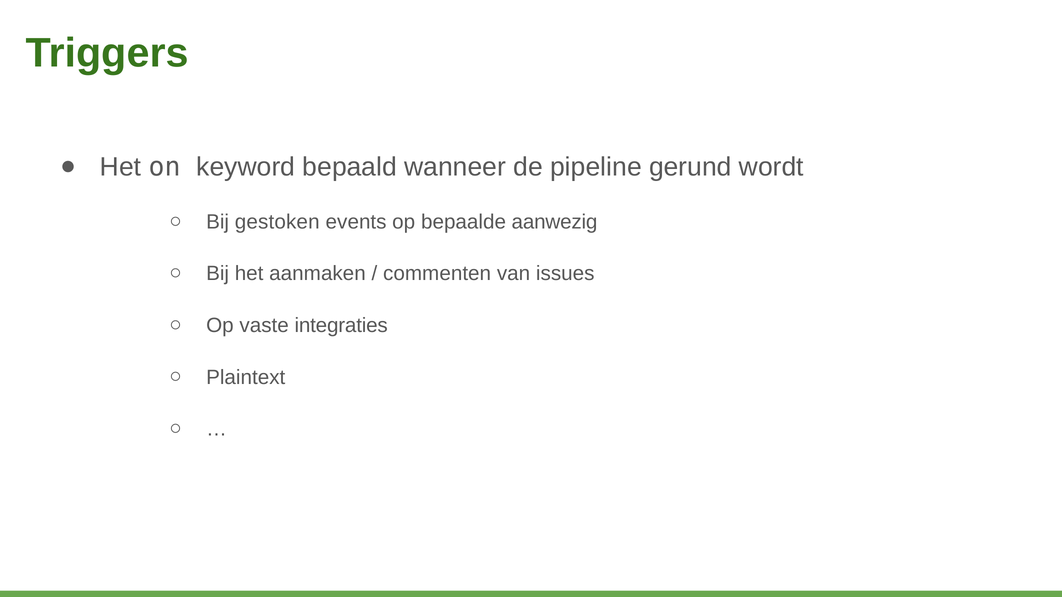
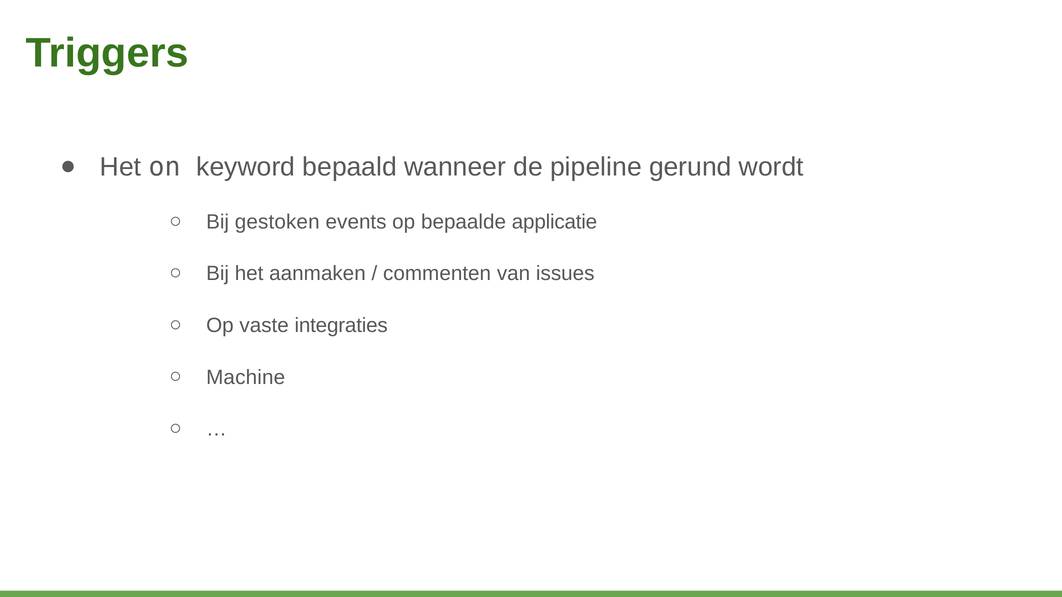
aanwezig: aanwezig -> applicatie
Plaintext: Plaintext -> Machine
